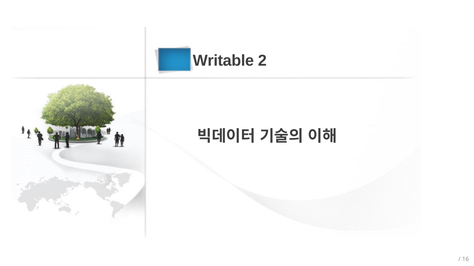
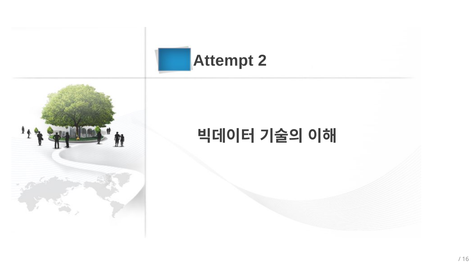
Writable: Writable -> Attempt
